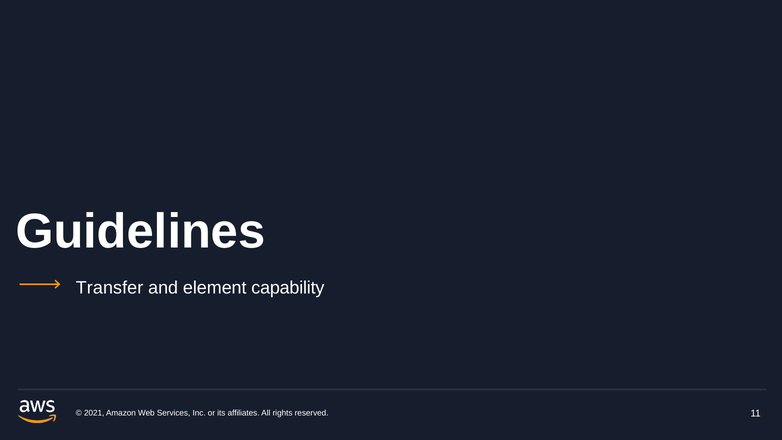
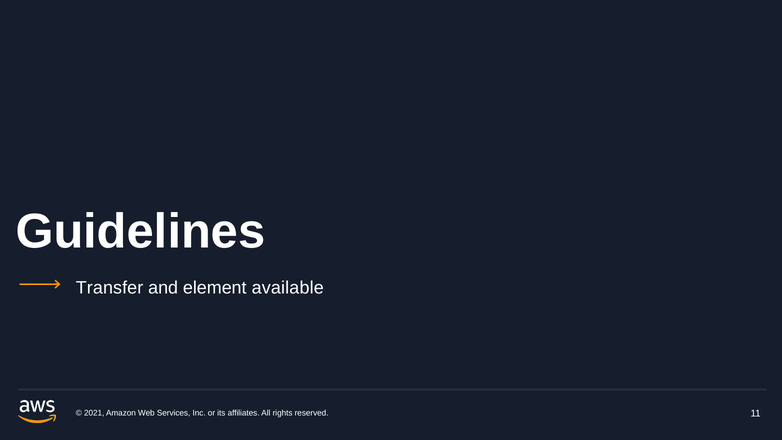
capability: capability -> available
